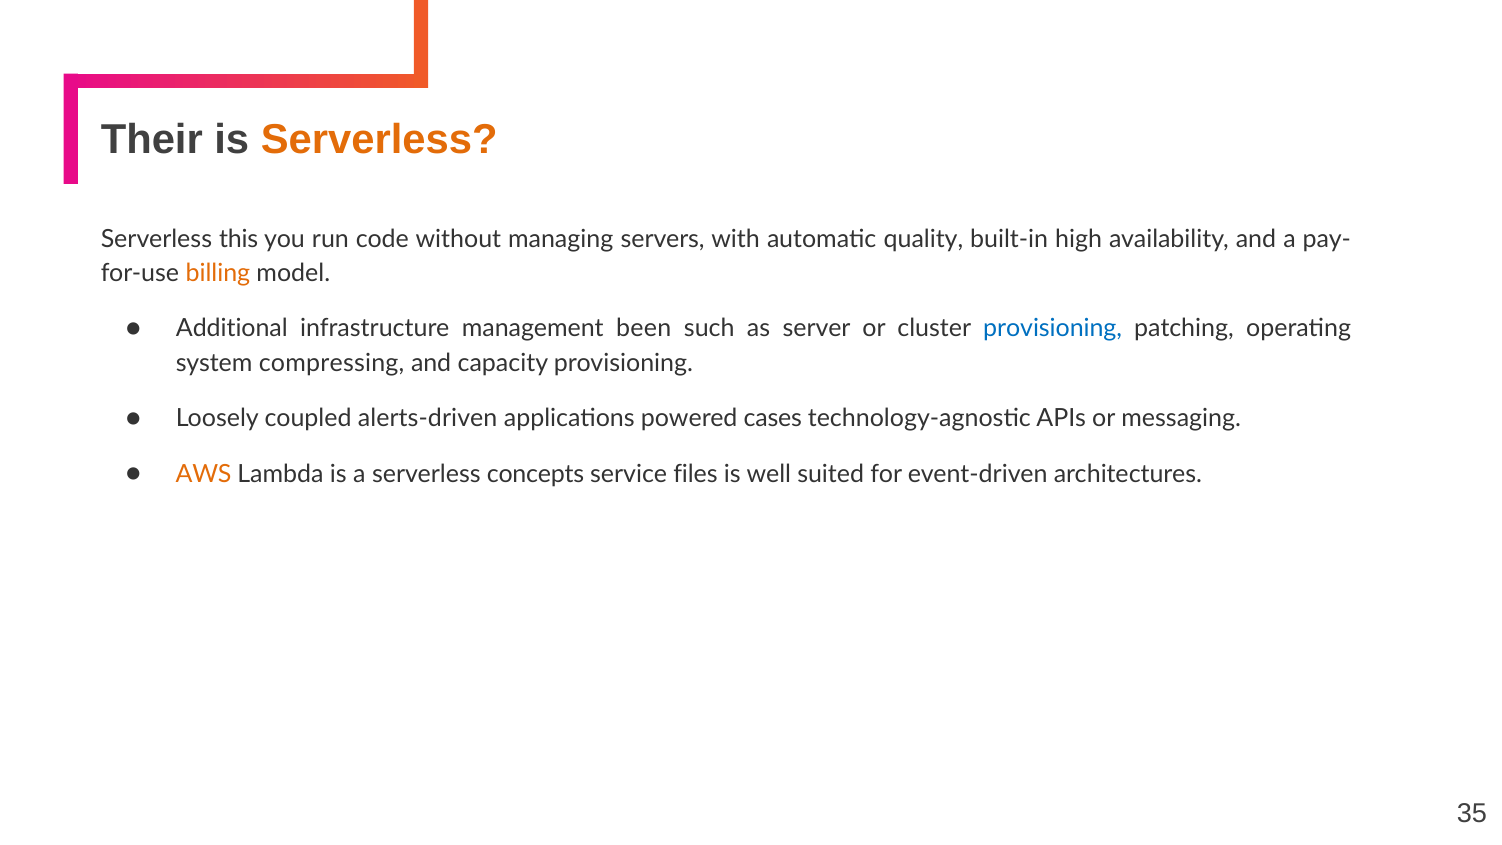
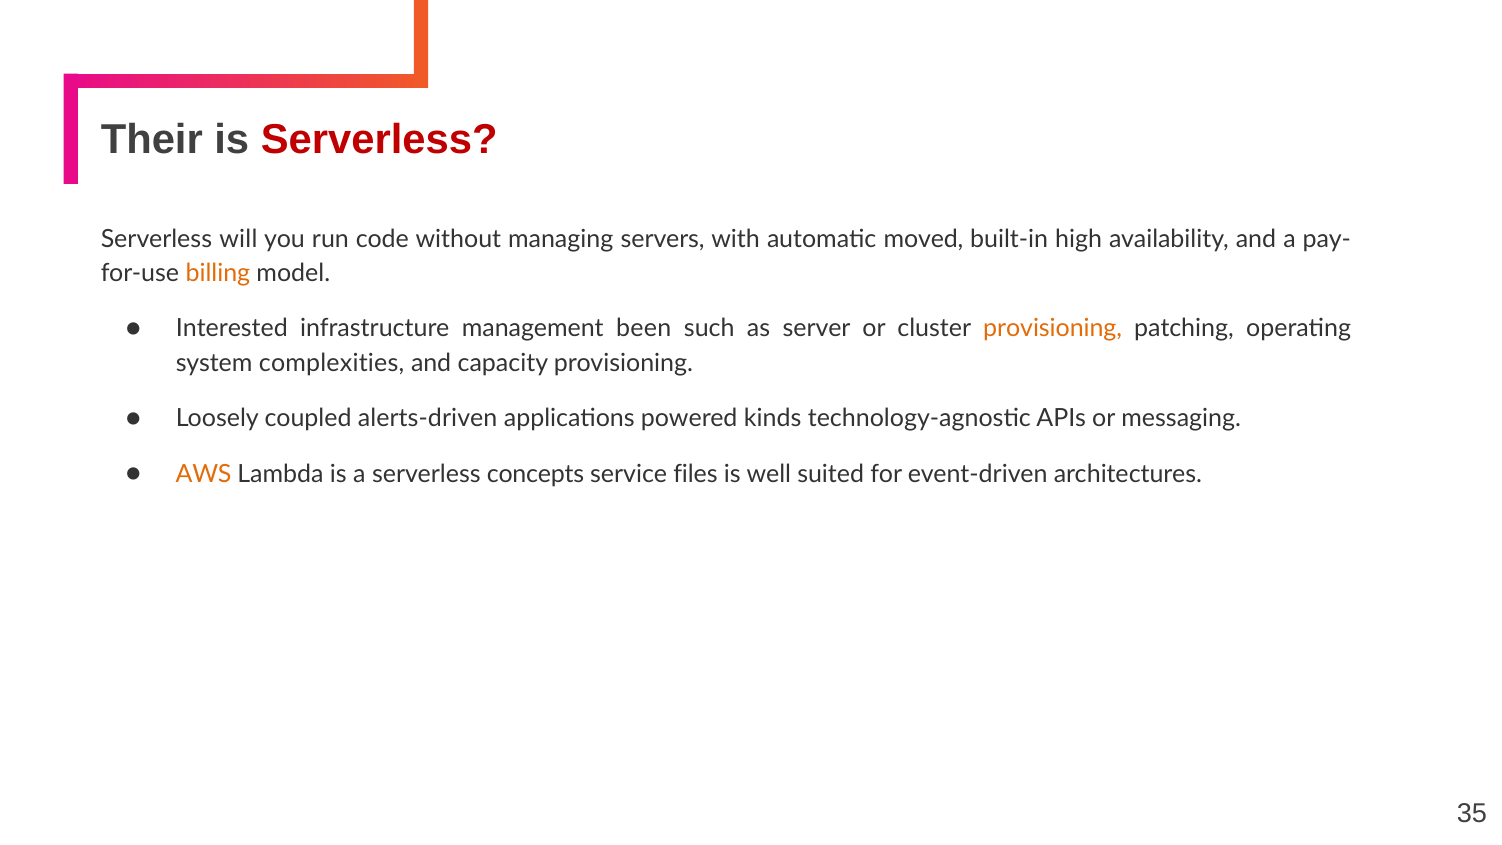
Serverless at (379, 140) colour: orange -> red
this: this -> will
quality: quality -> moved
Additional: Additional -> Interested
provisioning at (1053, 329) colour: blue -> orange
compressing: compressing -> complexities
cases: cases -> kinds
